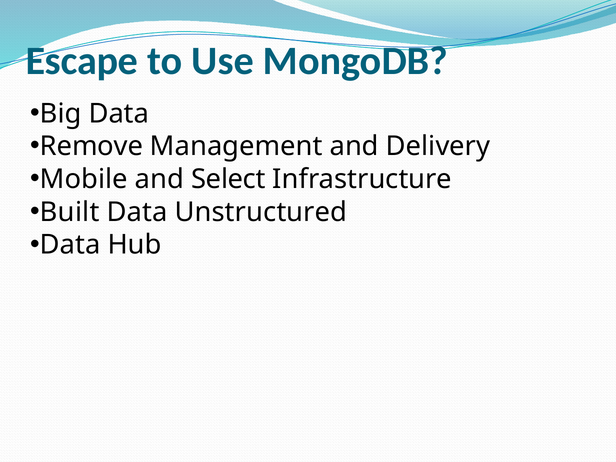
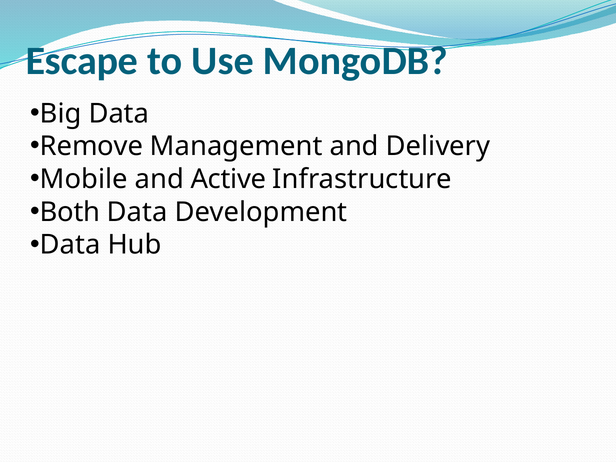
Select: Select -> Active
Built: Built -> Both
Unstructured: Unstructured -> Development
